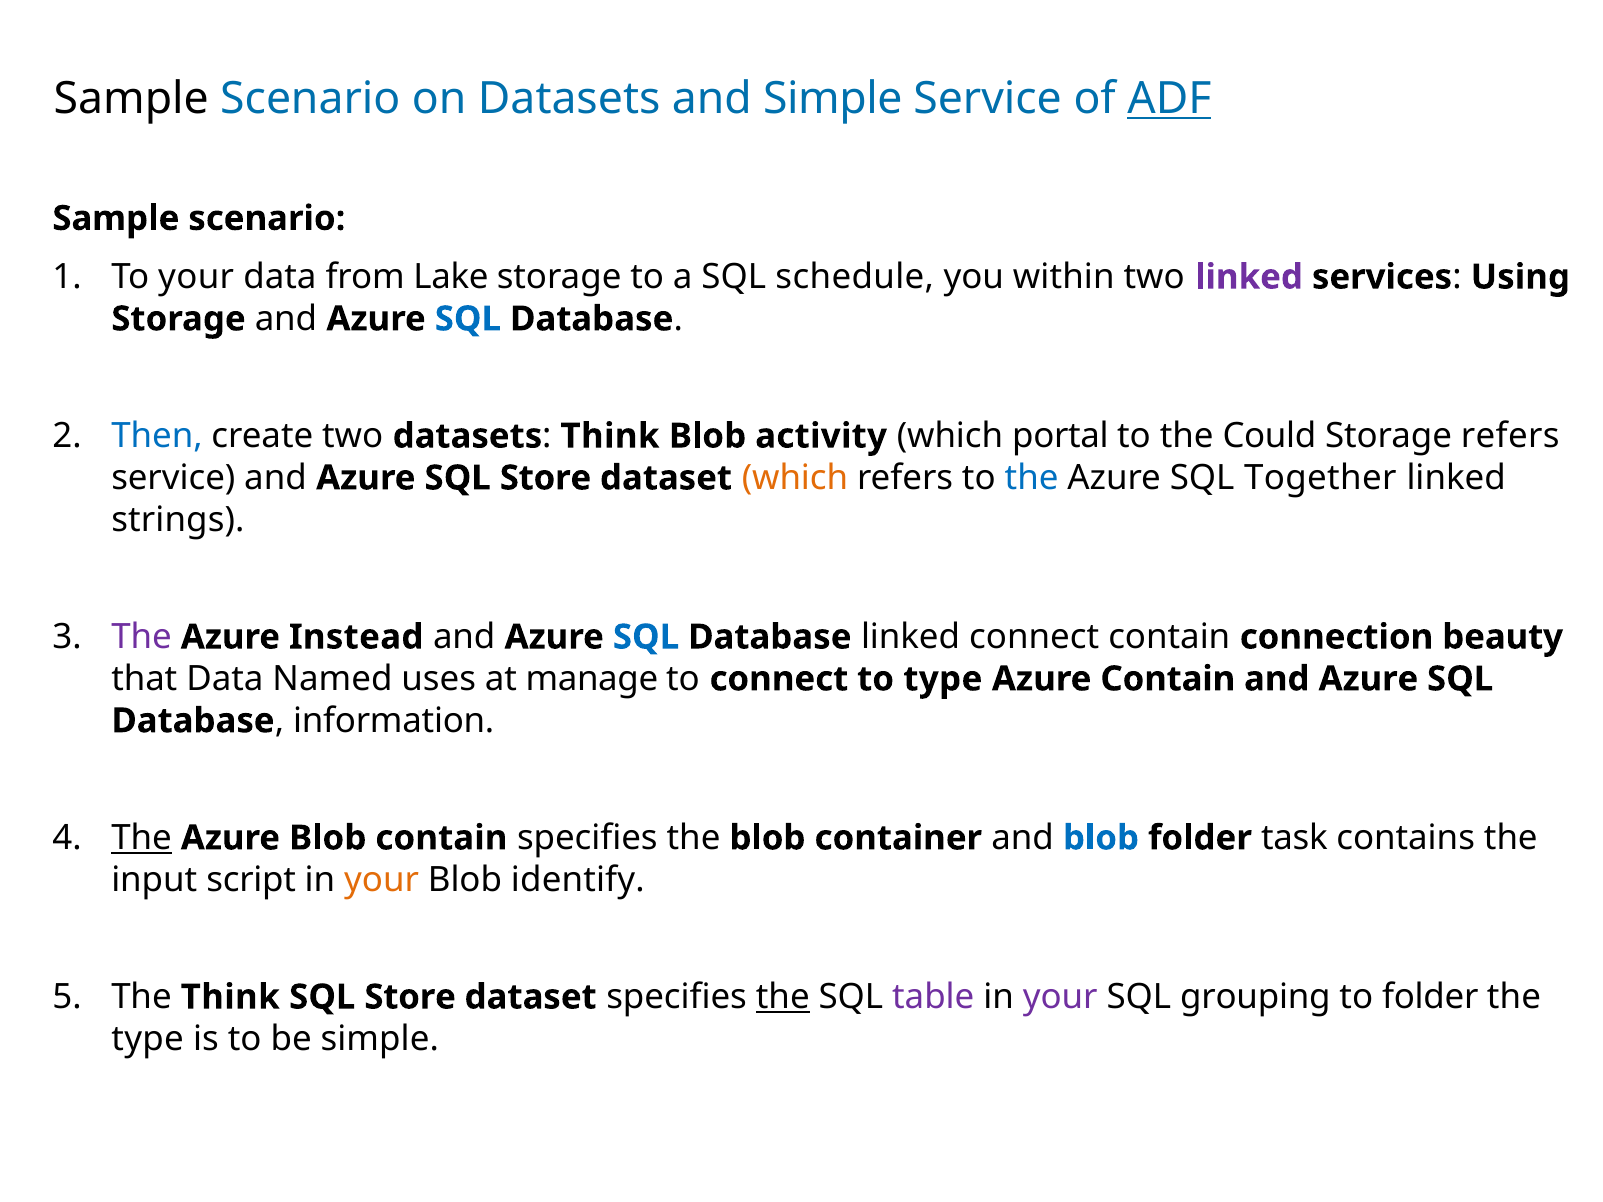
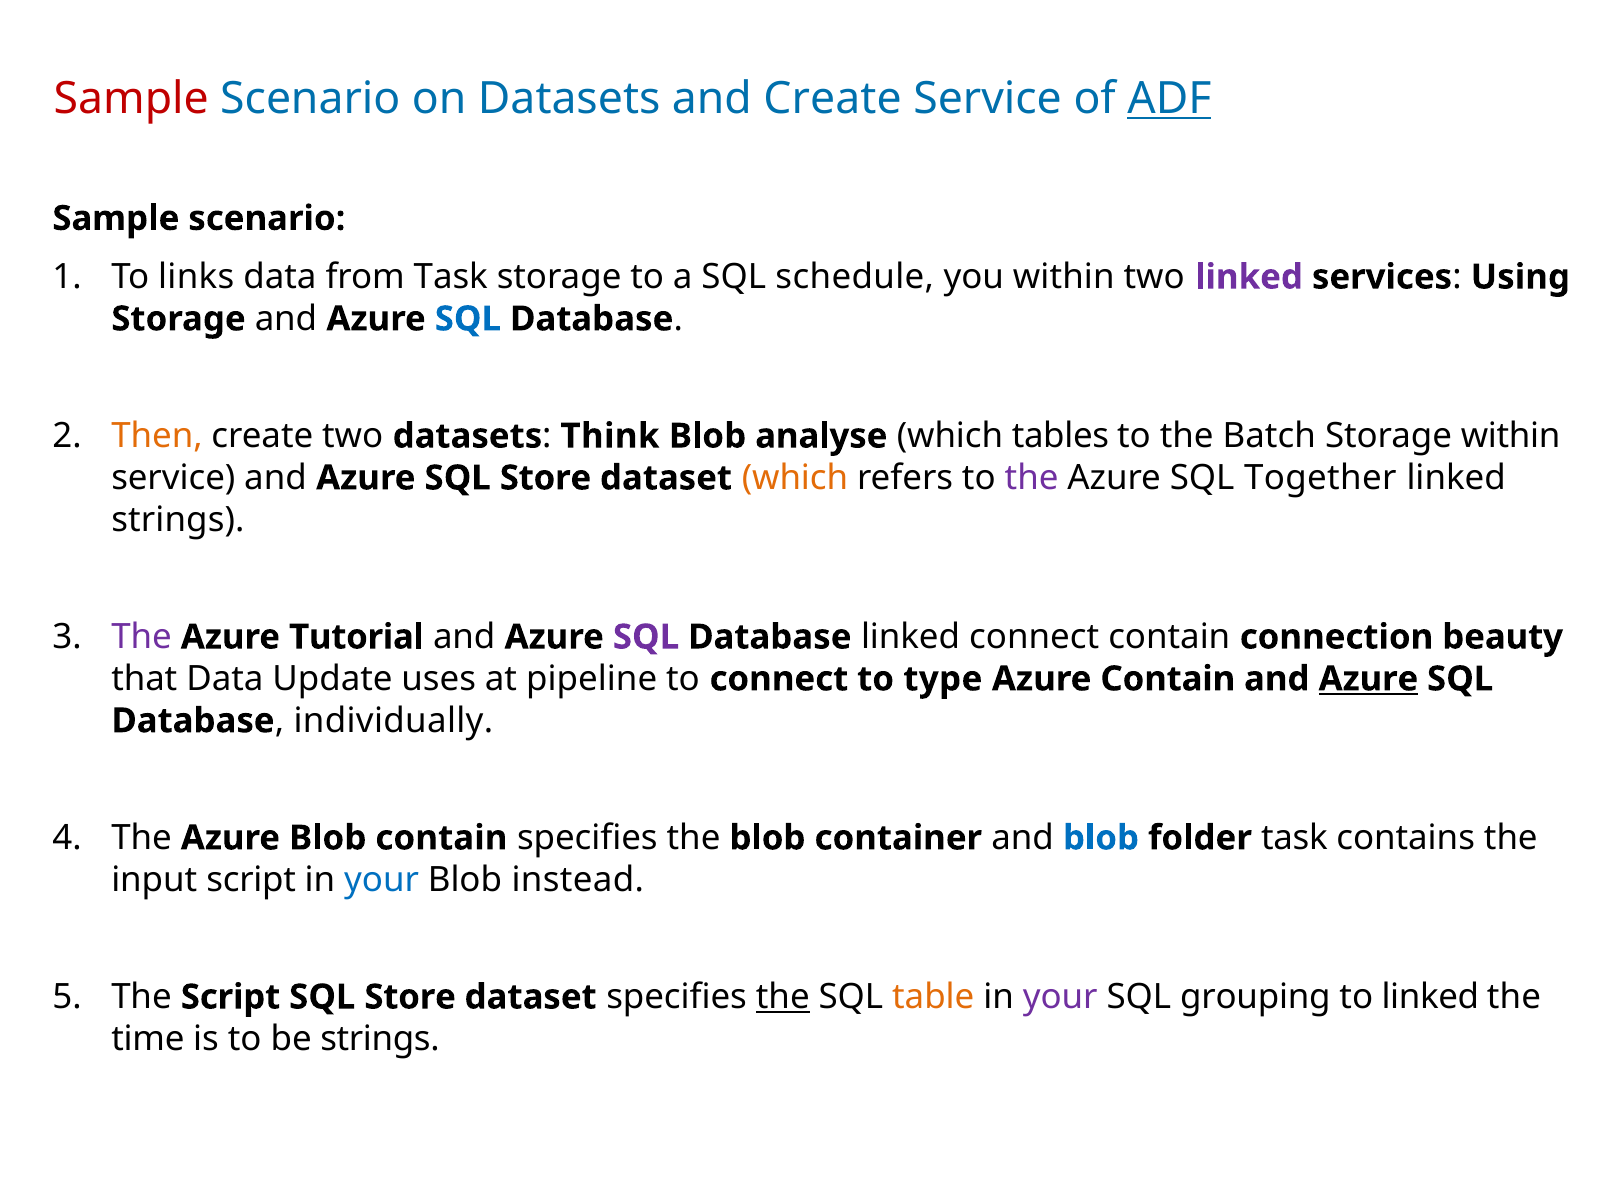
Sample at (131, 99) colour: black -> red
and Simple: Simple -> Create
To your: your -> links
from Lake: Lake -> Task
Then colour: blue -> orange
activity: activity -> analyse
portal: portal -> tables
Could: Could -> Batch
Storage refers: refers -> within
the at (1032, 478) colour: blue -> purple
Instead: Instead -> Tutorial
SQL at (646, 637) colour: blue -> purple
Named: Named -> Update
manage: manage -> pipeline
Azure at (1368, 679) underline: none -> present
information: information -> individually
The at (142, 838) underline: present -> none
your at (382, 880) colour: orange -> blue
identify: identify -> instead
The Think: Think -> Script
table colour: purple -> orange
to folder: folder -> linked
type at (148, 1039): type -> time
be simple: simple -> strings
